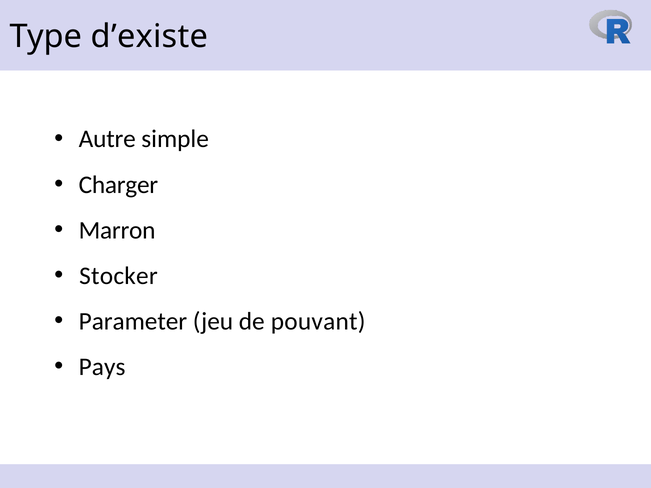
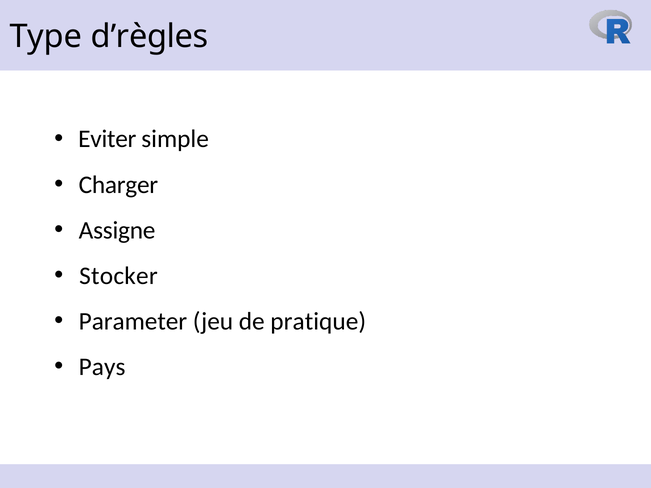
d’existe: d’existe -> d’règles
Autre: Autre -> Eviter
Marron: Marron -> Assigne
pouvant: pouvant -> pratique
